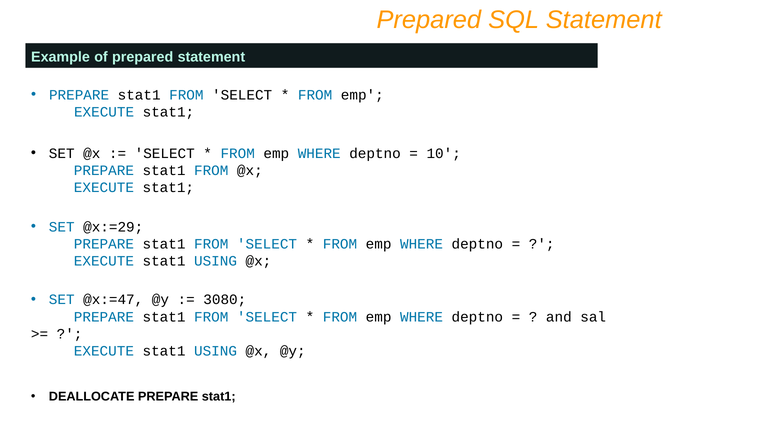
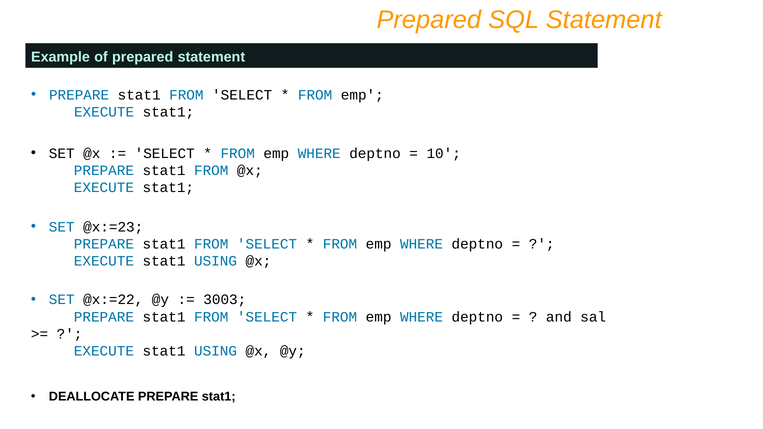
@x:=29: @x:=29 -> @x:=23
@x:=47: @x:=47 -> @x:=22
3080: 3080 -> 3003
